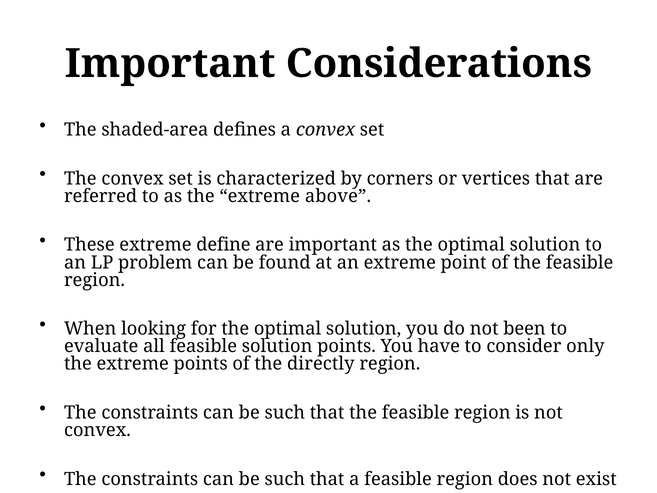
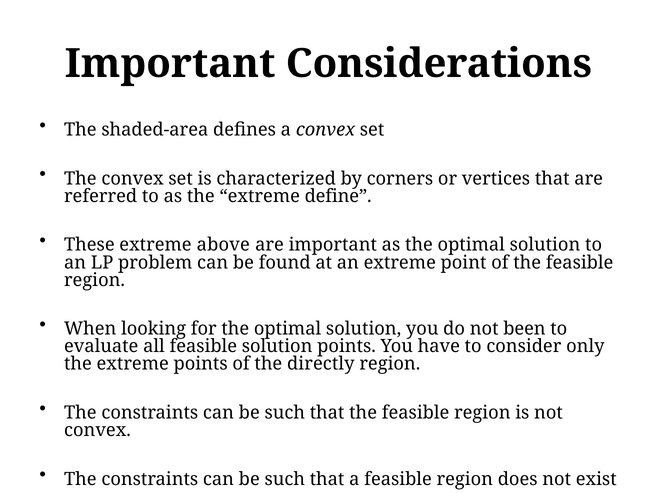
above: above -> define
define: define -> above
